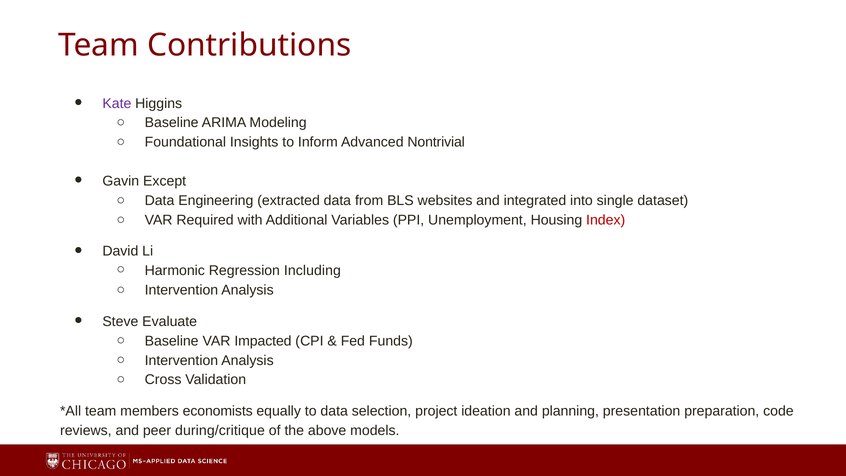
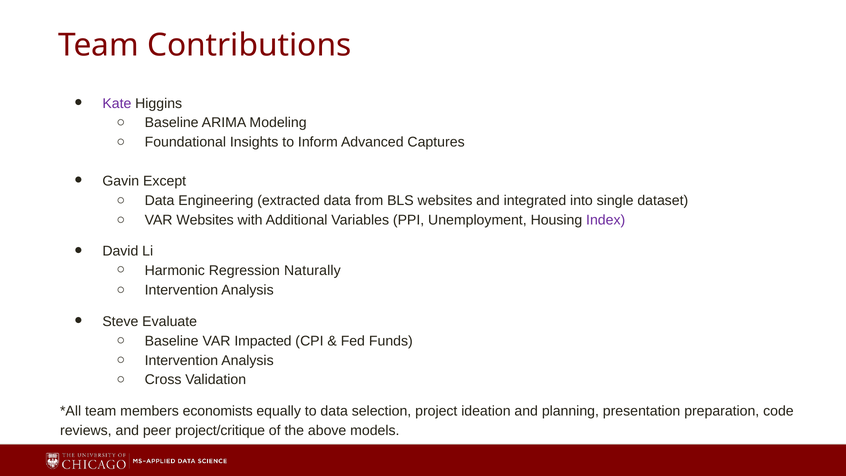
Nontrivial: Nontrivial -> Captures
VAR Required: Required -> Websites
Index colour: red -> purple
Including: Including -> Naturally
during/critique: during/critique -> project/critique
